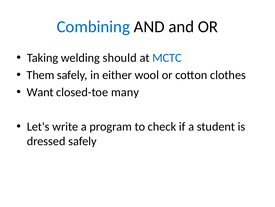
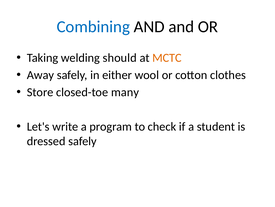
MCTC colour: blue -> orange
Them: Them -> Away
Want: Want -> Store
